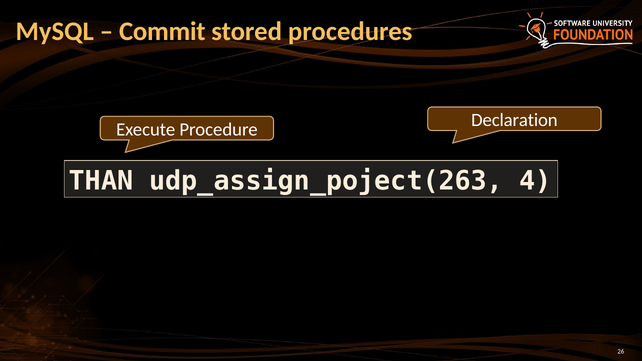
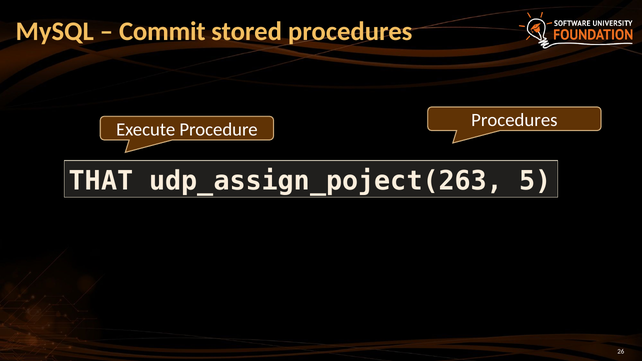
Procedure Declaration: Declaration -> Procedures
THAN: THAN -> THAT
4: 4 -> 5
